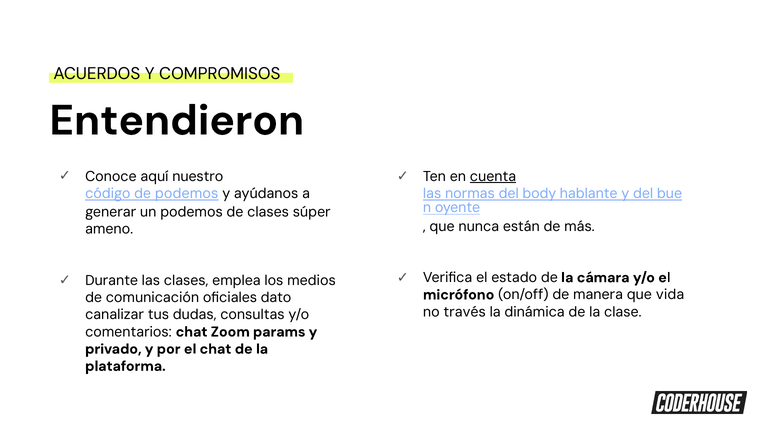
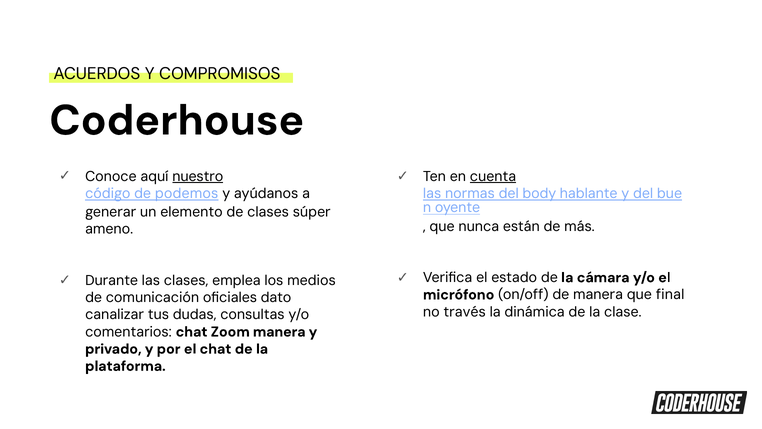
Entendieron: Entendieron -> Coderhouse
nuestro underline: none -> present
un podemos: podemos -> elemento
vida: vida -> final
Zoom params: params -> manera
